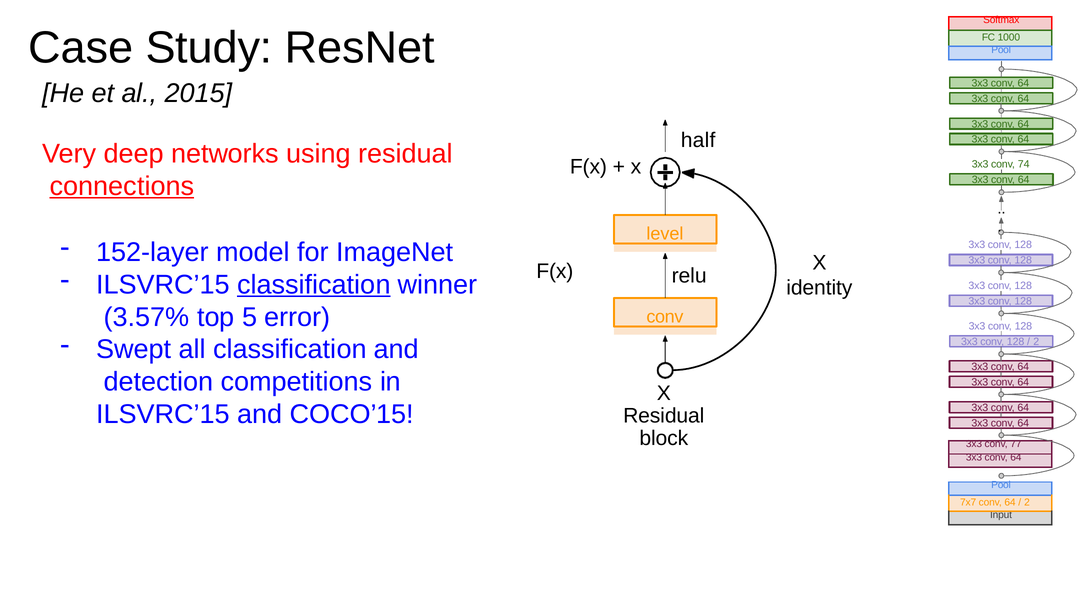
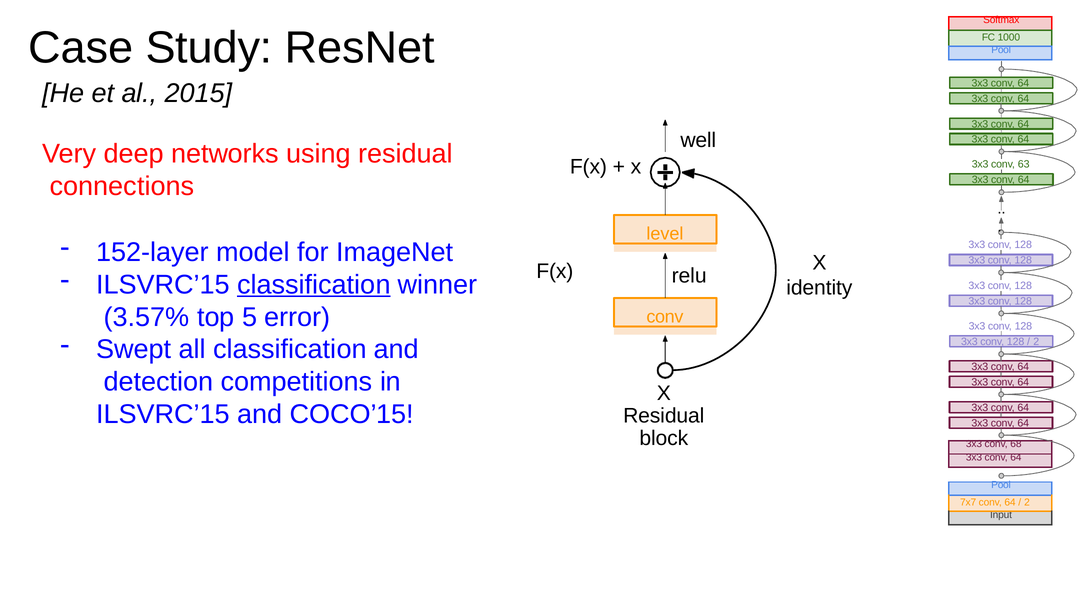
half: half -> well
74: 74 -> 63
connections underline: present -> none
77: 77 -> 68
